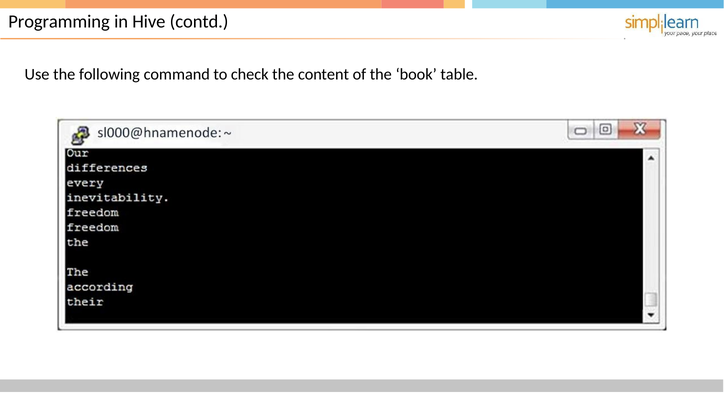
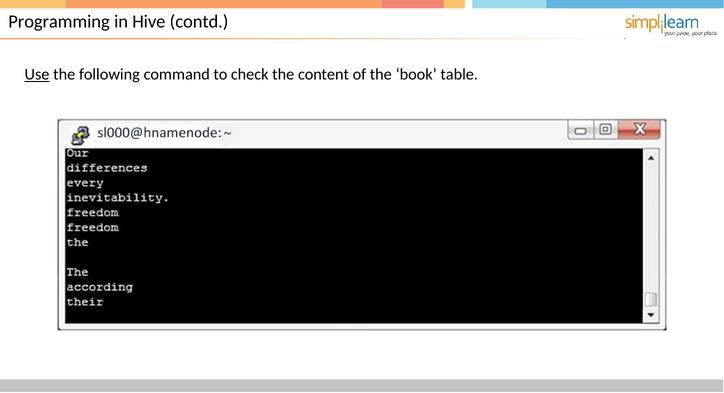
Use underline: none -> present
